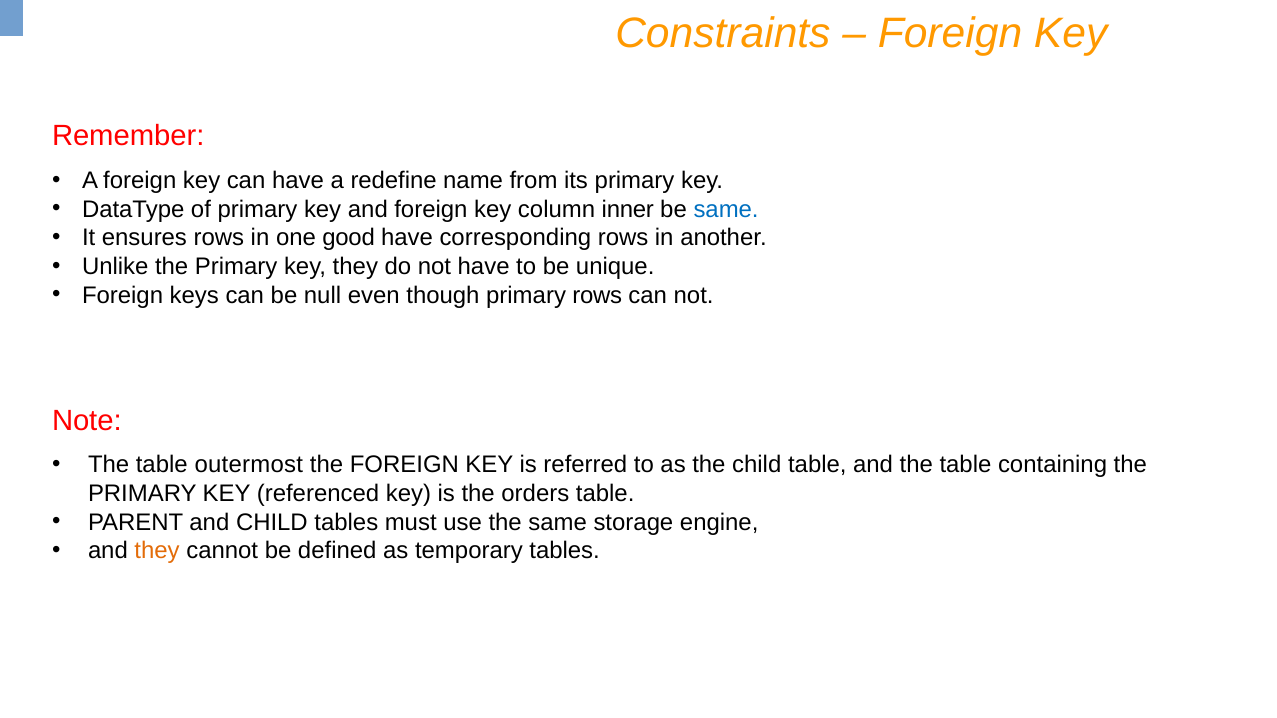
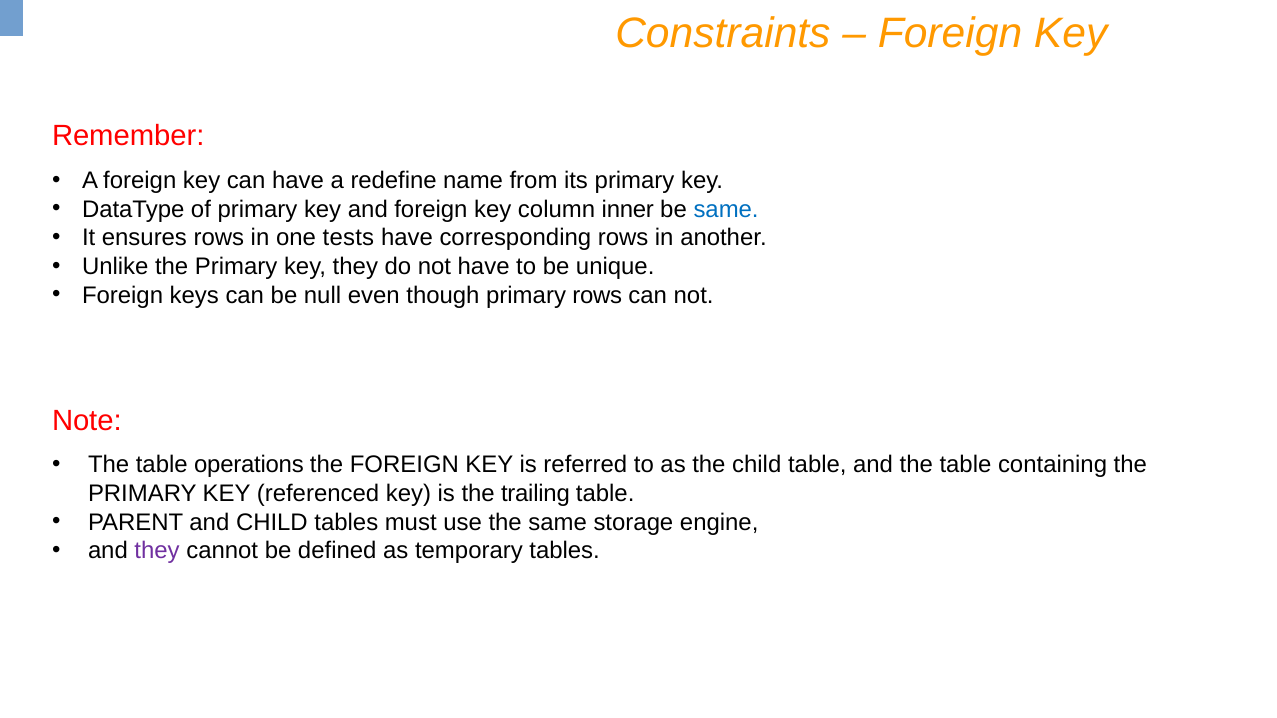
good: good -> tests
outermost: outermost -> operations
orders: orders -> trailing
they at (157, 551) colour: orange -> purple
